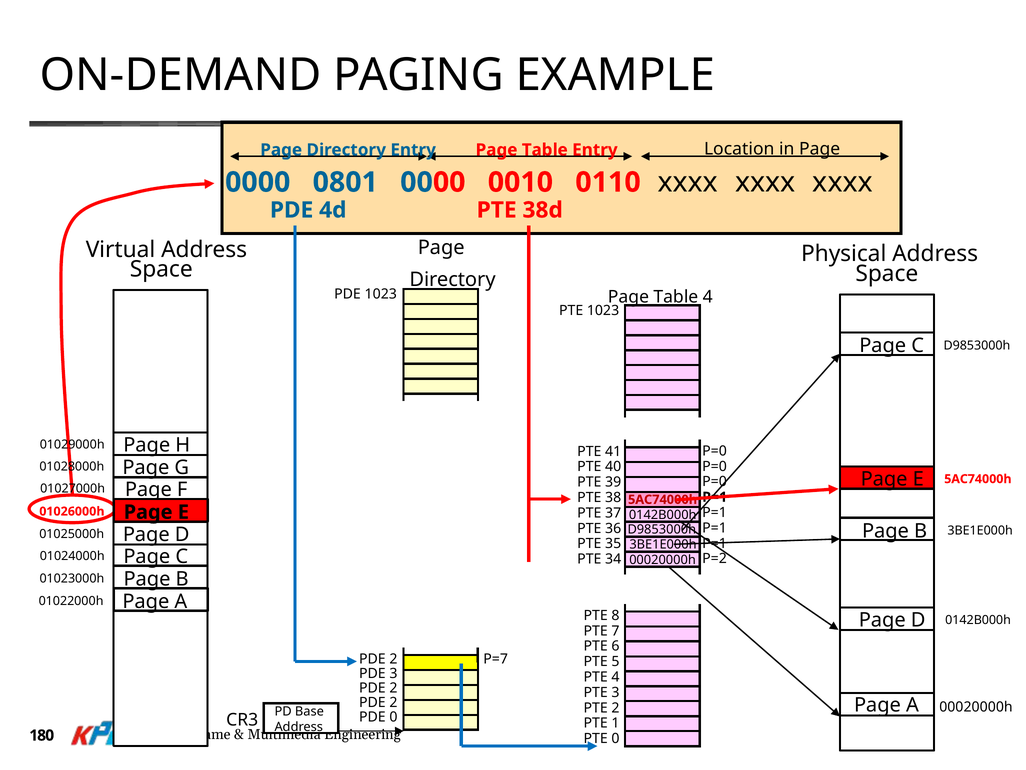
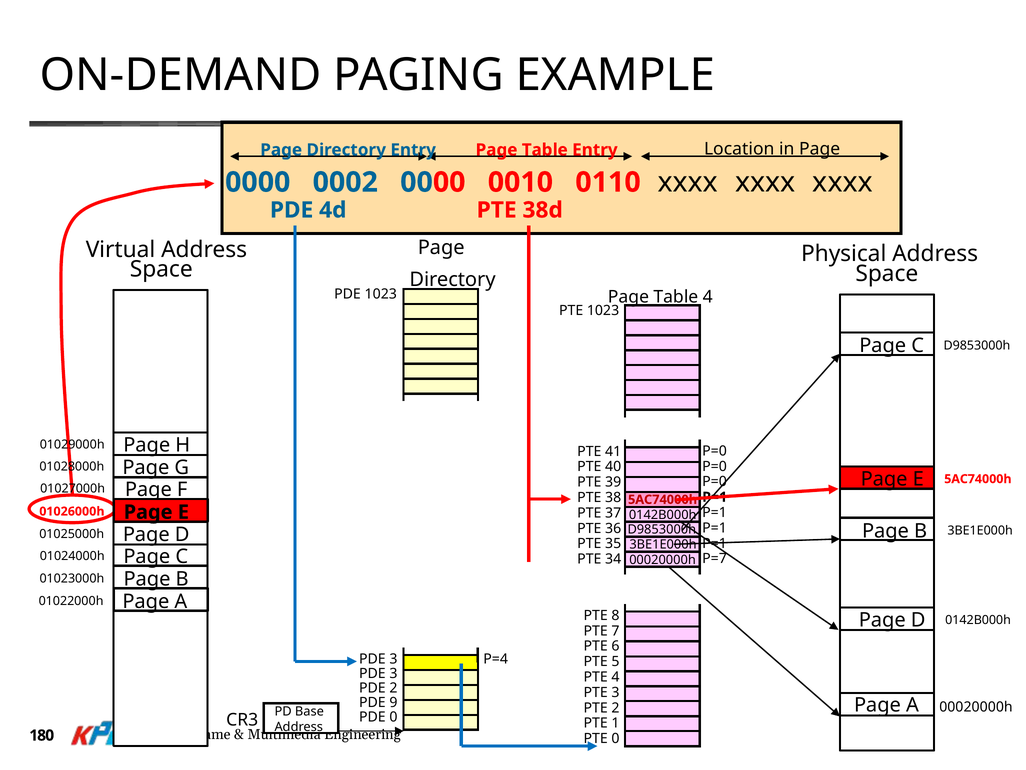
0801: 0801 -> 0002
P=2: P=2 -> P=7
P=7: P=7 -> P=4
2 at (393, 659): 2 -> 3
2 at (393, 702): 2 -> 9
